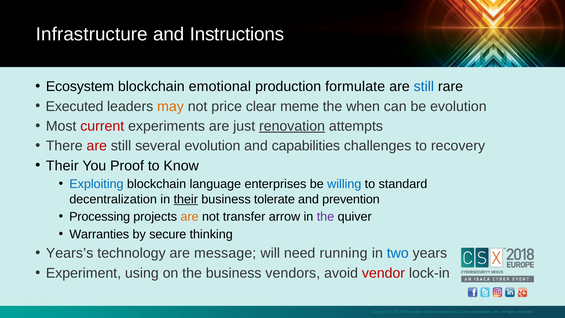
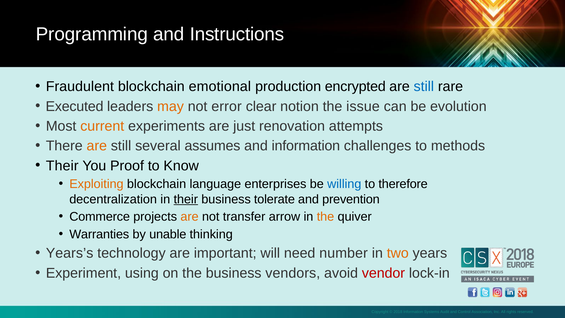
Infrastructure: Infrastructure -> Programming
Ecosystem: Ecosystem -> Fraudulent
formulate: formulate -> encrypted
price: price -> error
meme: meme -> notion
when: when -> issue
current colour: red -> orange
renovation underline: present -> none
are at (97, 146) colour: red -> orange
several evolution: evolution -> assumes
and capabilities: capabilities -> information
recovery: recovery -> methods
Exploiting colour: blue -> orange
standard: standard -> therefore
Processing: Processing -> Commerce
the at (325, 217) colour: purple -> orange
secure: secure -> unable
message: message -> important
running: running -> number
two colour: blue -> orange
